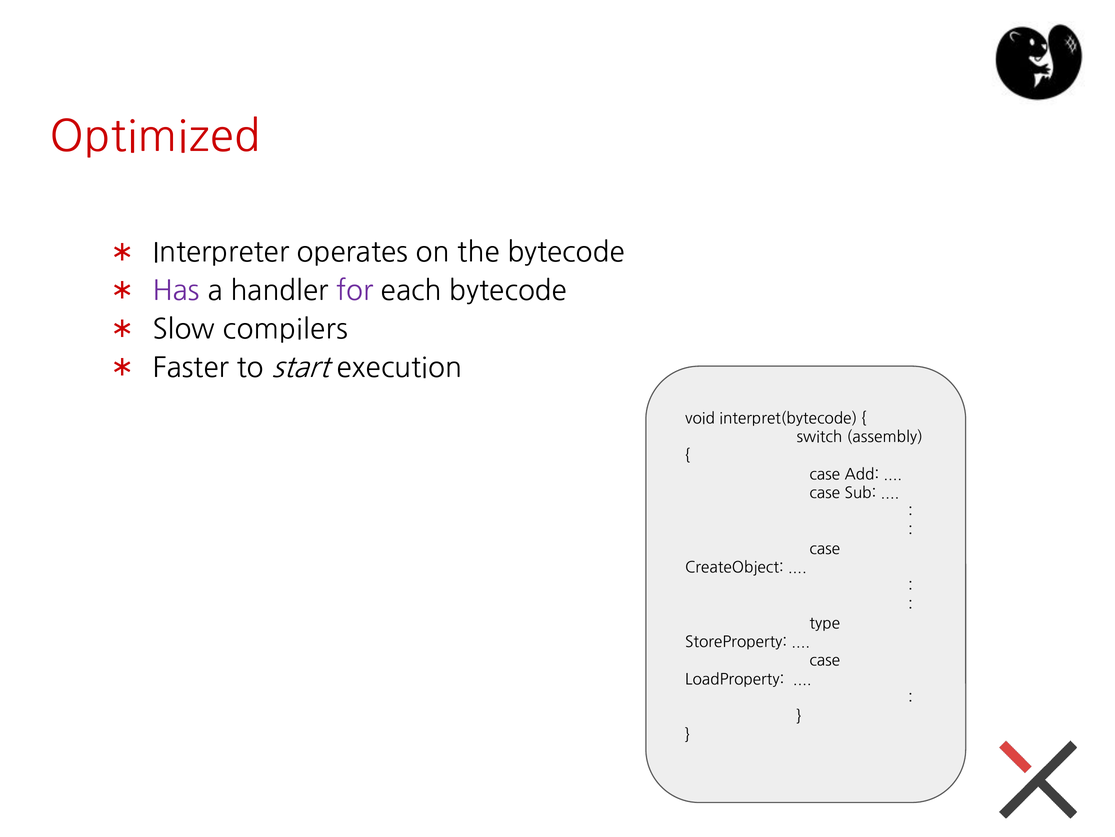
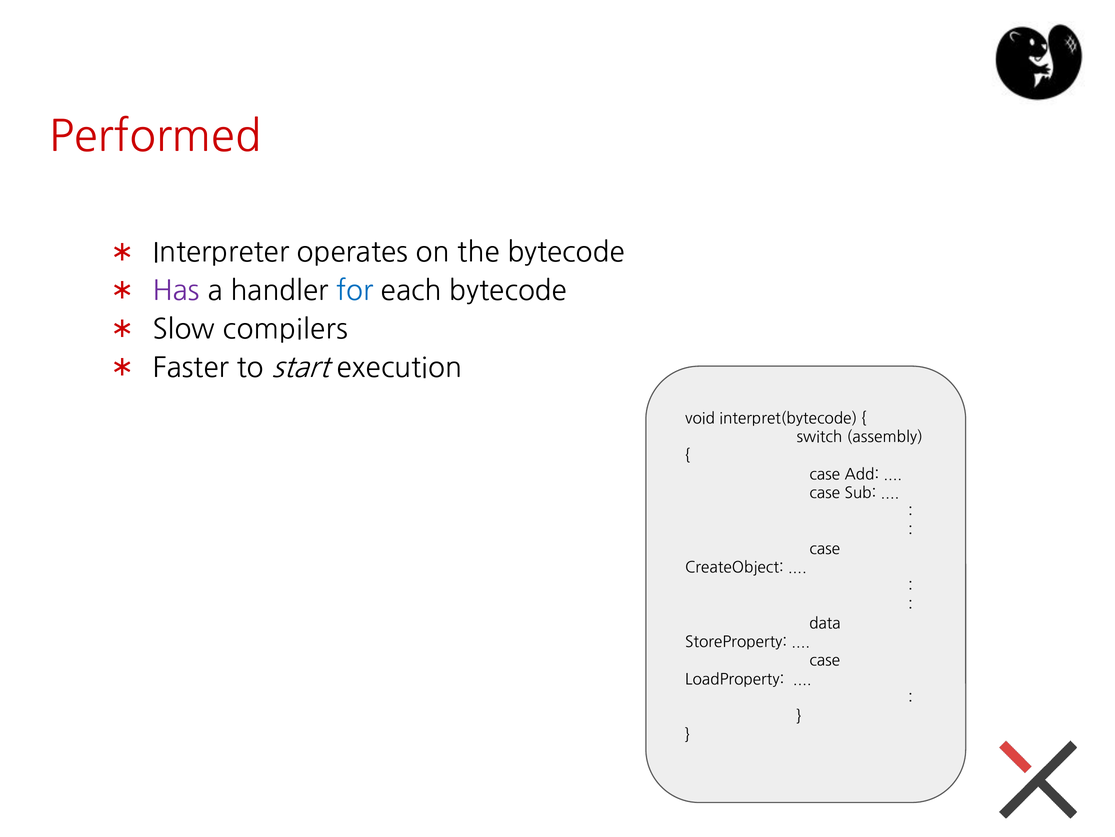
Optimized: Optimized -> Performed
for colour: purple -> blue
type: type -> data
